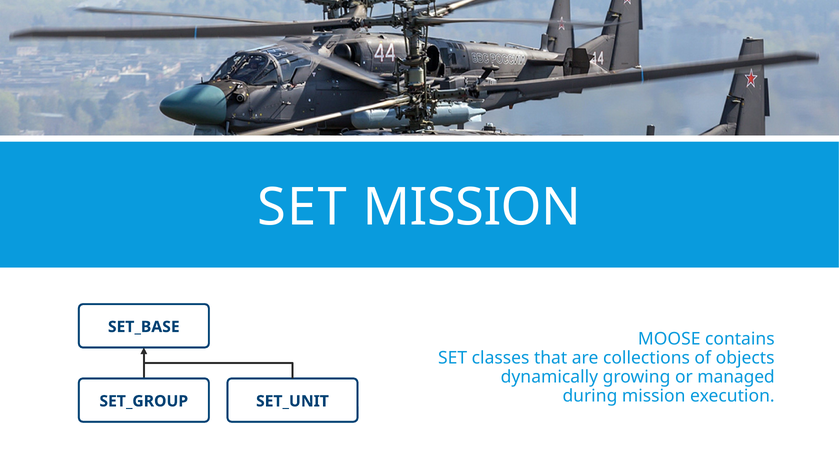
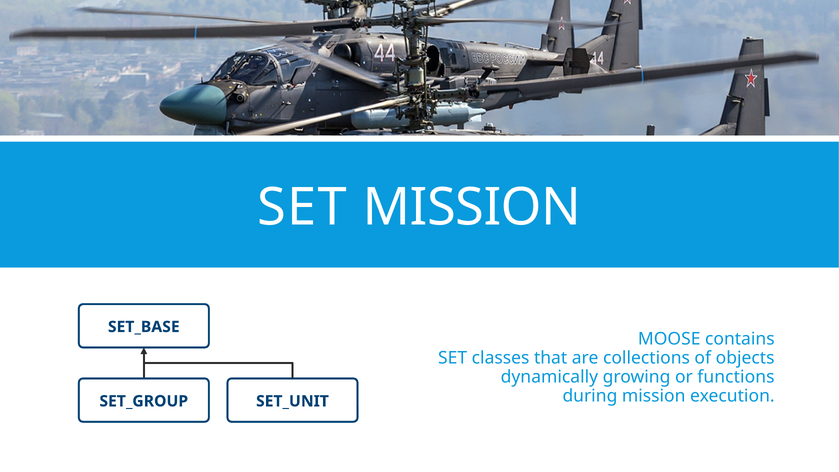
managed: managed -> functions
